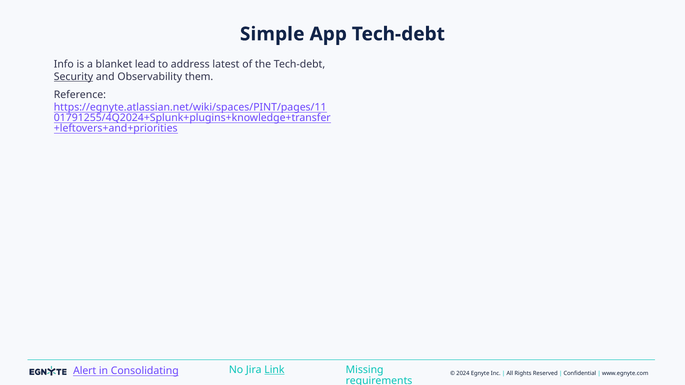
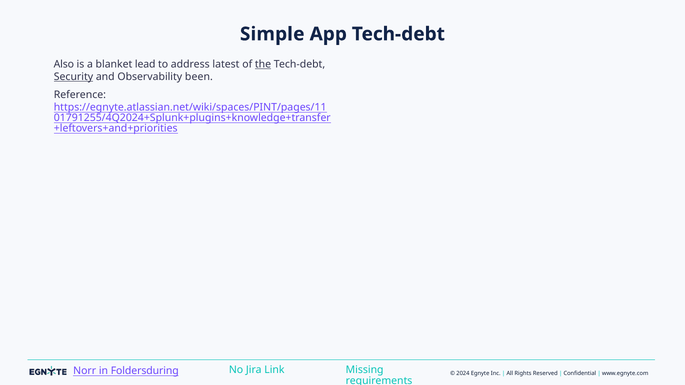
Info: Info -> Also
the underline: none -> present
them: them -> been
Alert: Alert -> Norr
Consolidating: Consolidating -> Foldersduring
Link underline: present -> none
